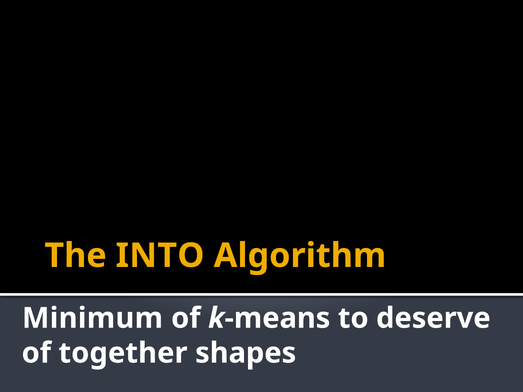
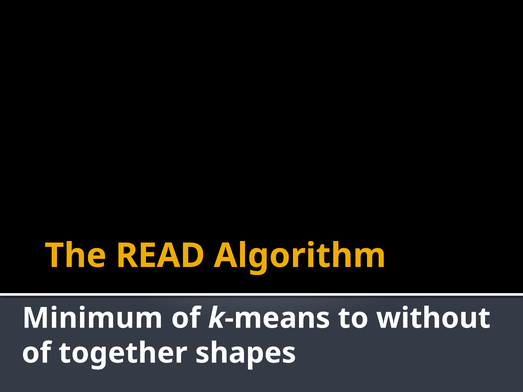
INTO: INTO -> READ
deserve: deserve -> without
